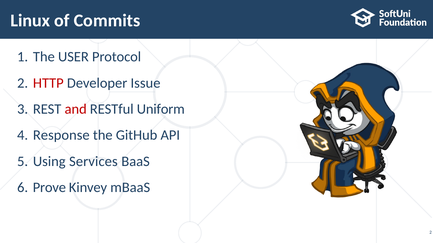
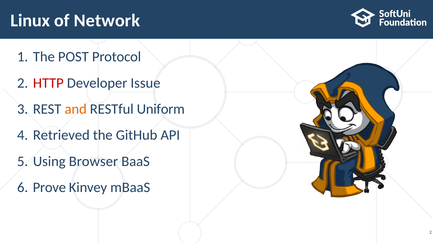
Commits: Commits -> Network
USER: USER -> POST
and colour: red -> orange
Response: Response -> Retrieved
Services: Services -> Browser
